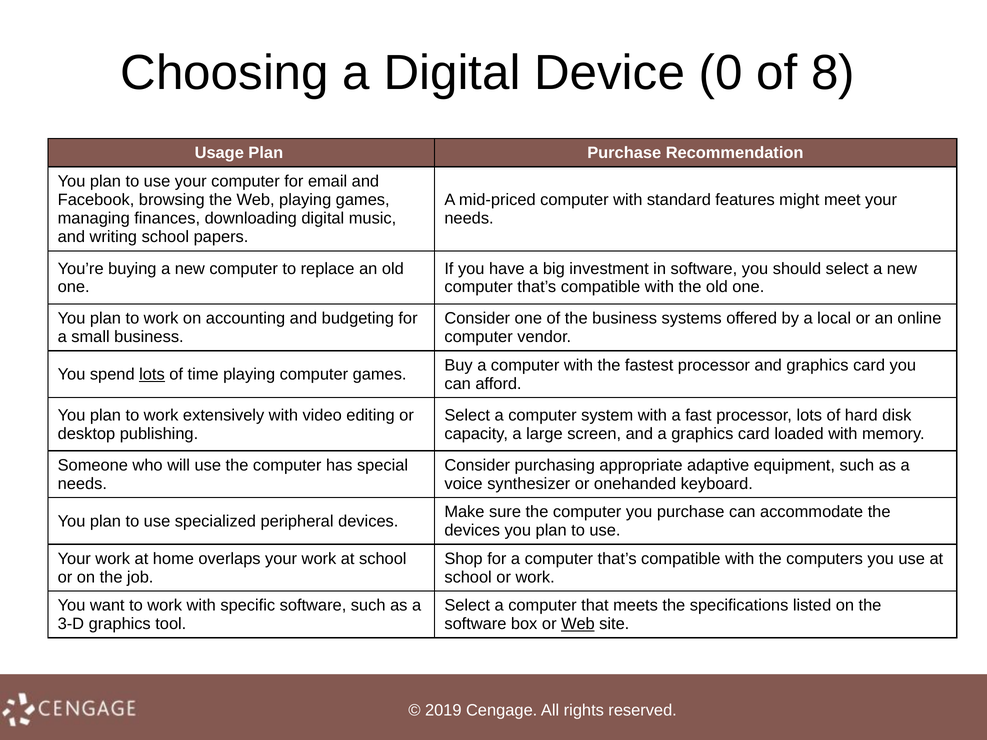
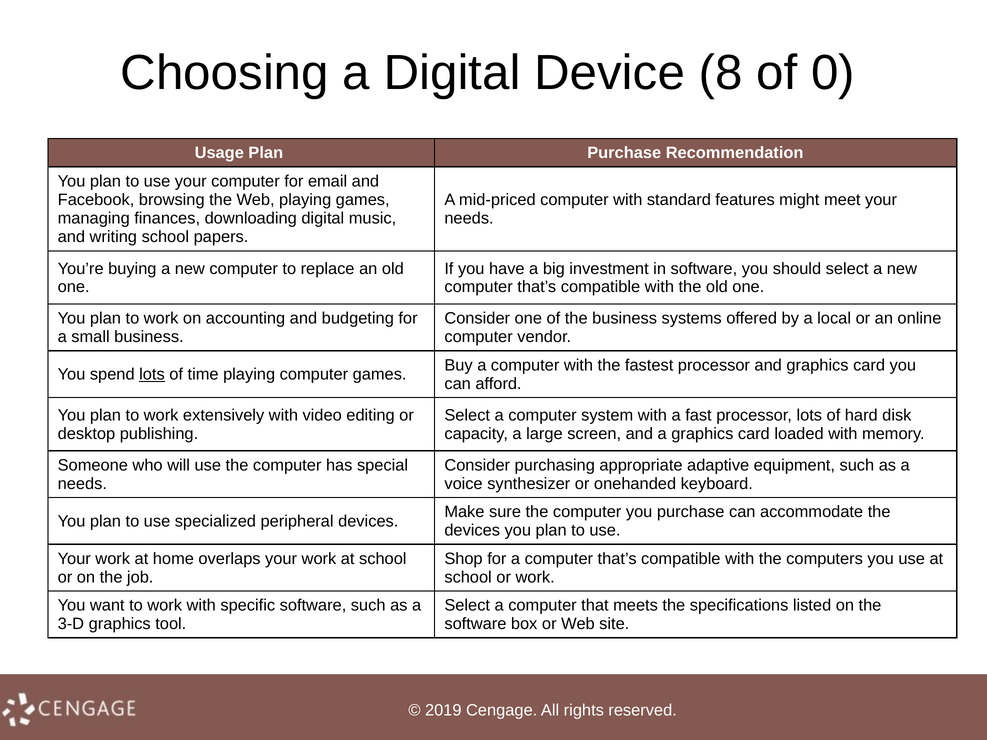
0: 0 -> 8
8: 8 -> 0
Web at (578, 624) underline: present -> none
